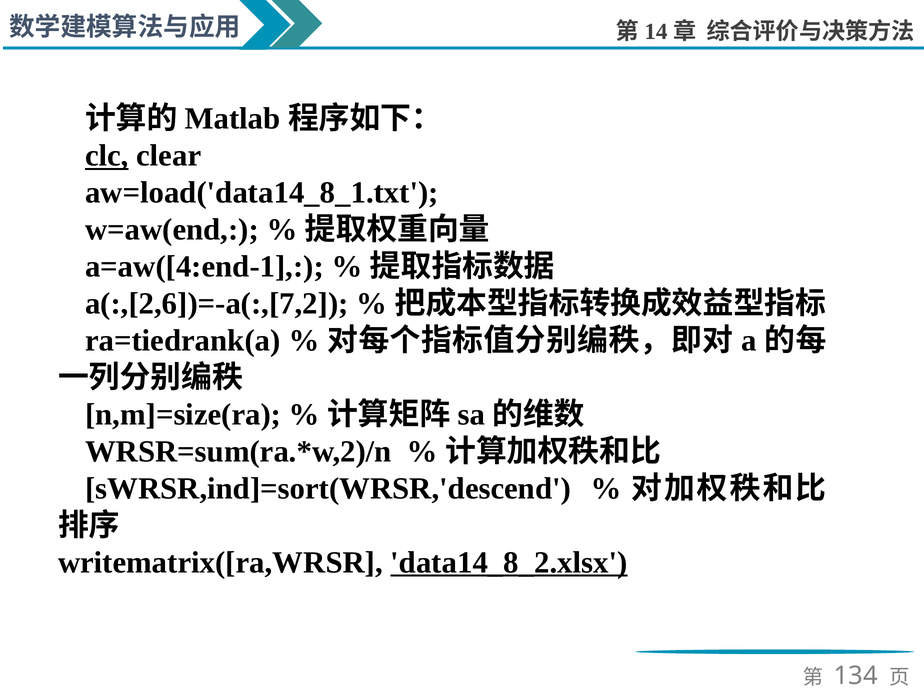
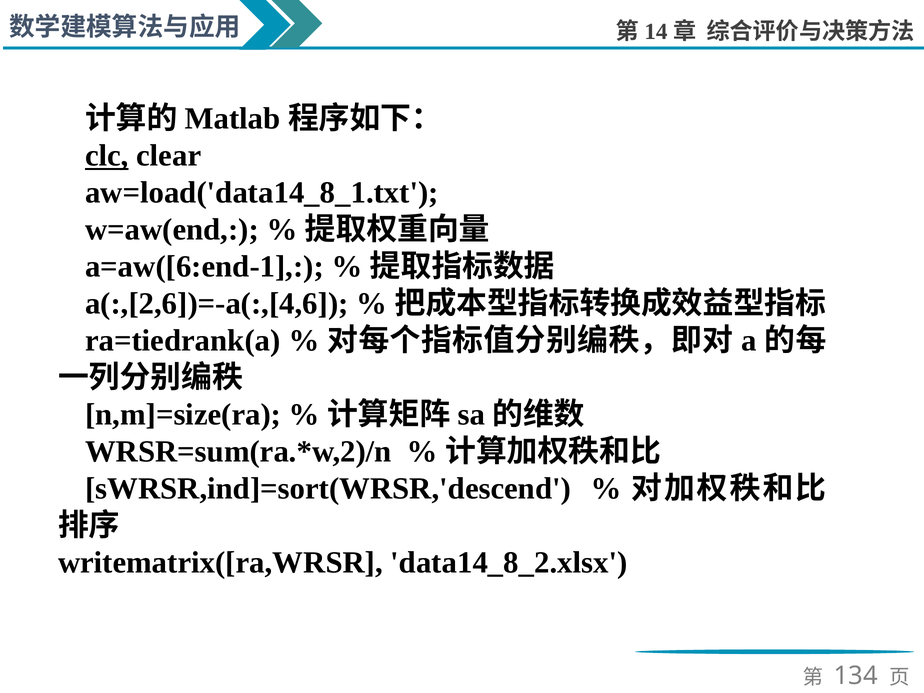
a=aw([4:end-1: a=aw([4:end-1 -> a=aw([6:end-1
a(:,[2,6])=-a(:,[7,2: a(:,[2,6])=-a(:,[7,2 -> a(:,[2,6])=-a(:,[4,6
data14_8_2.xlsx underline: present -> none
